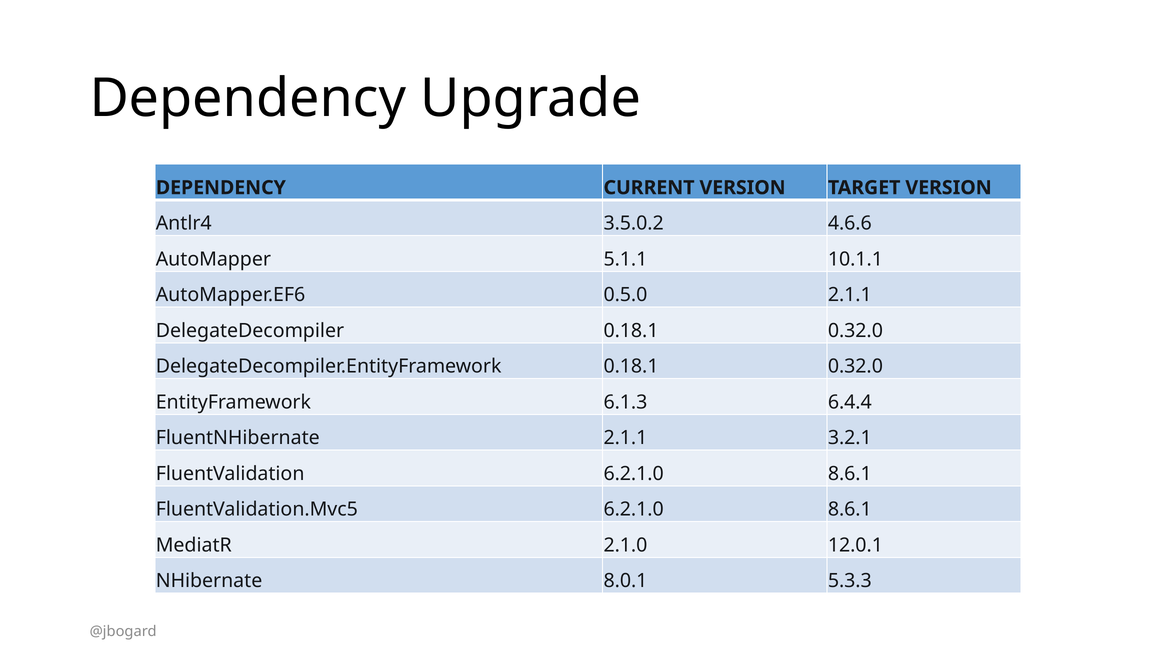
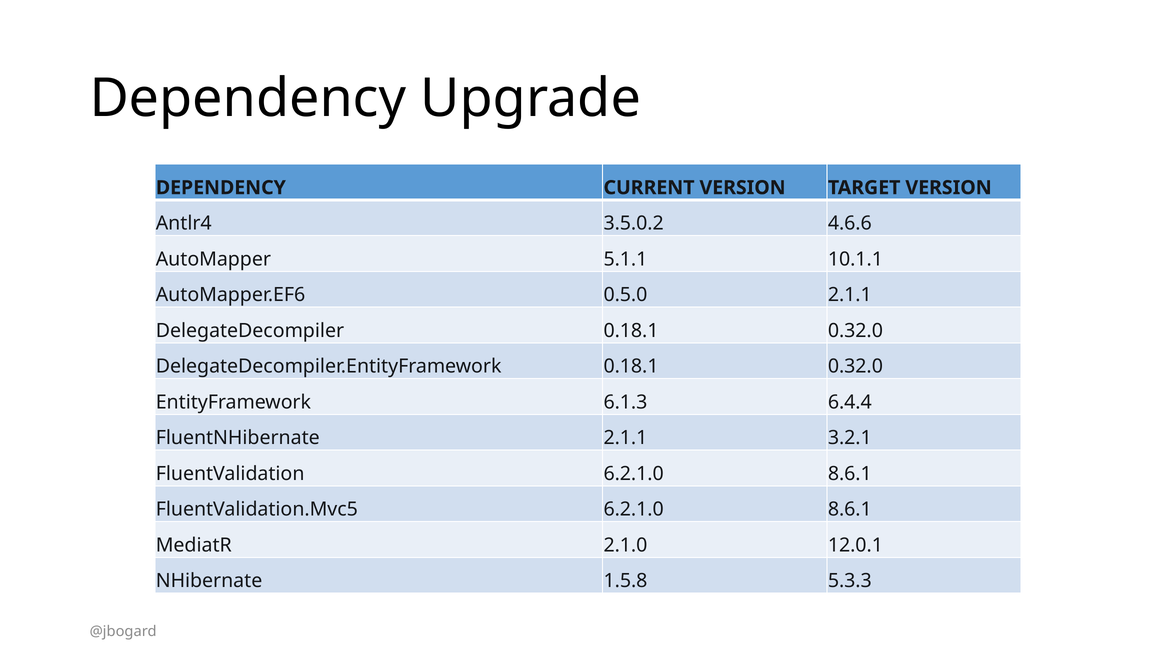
8.0.1: 8.0.1 -> 1.5.8
